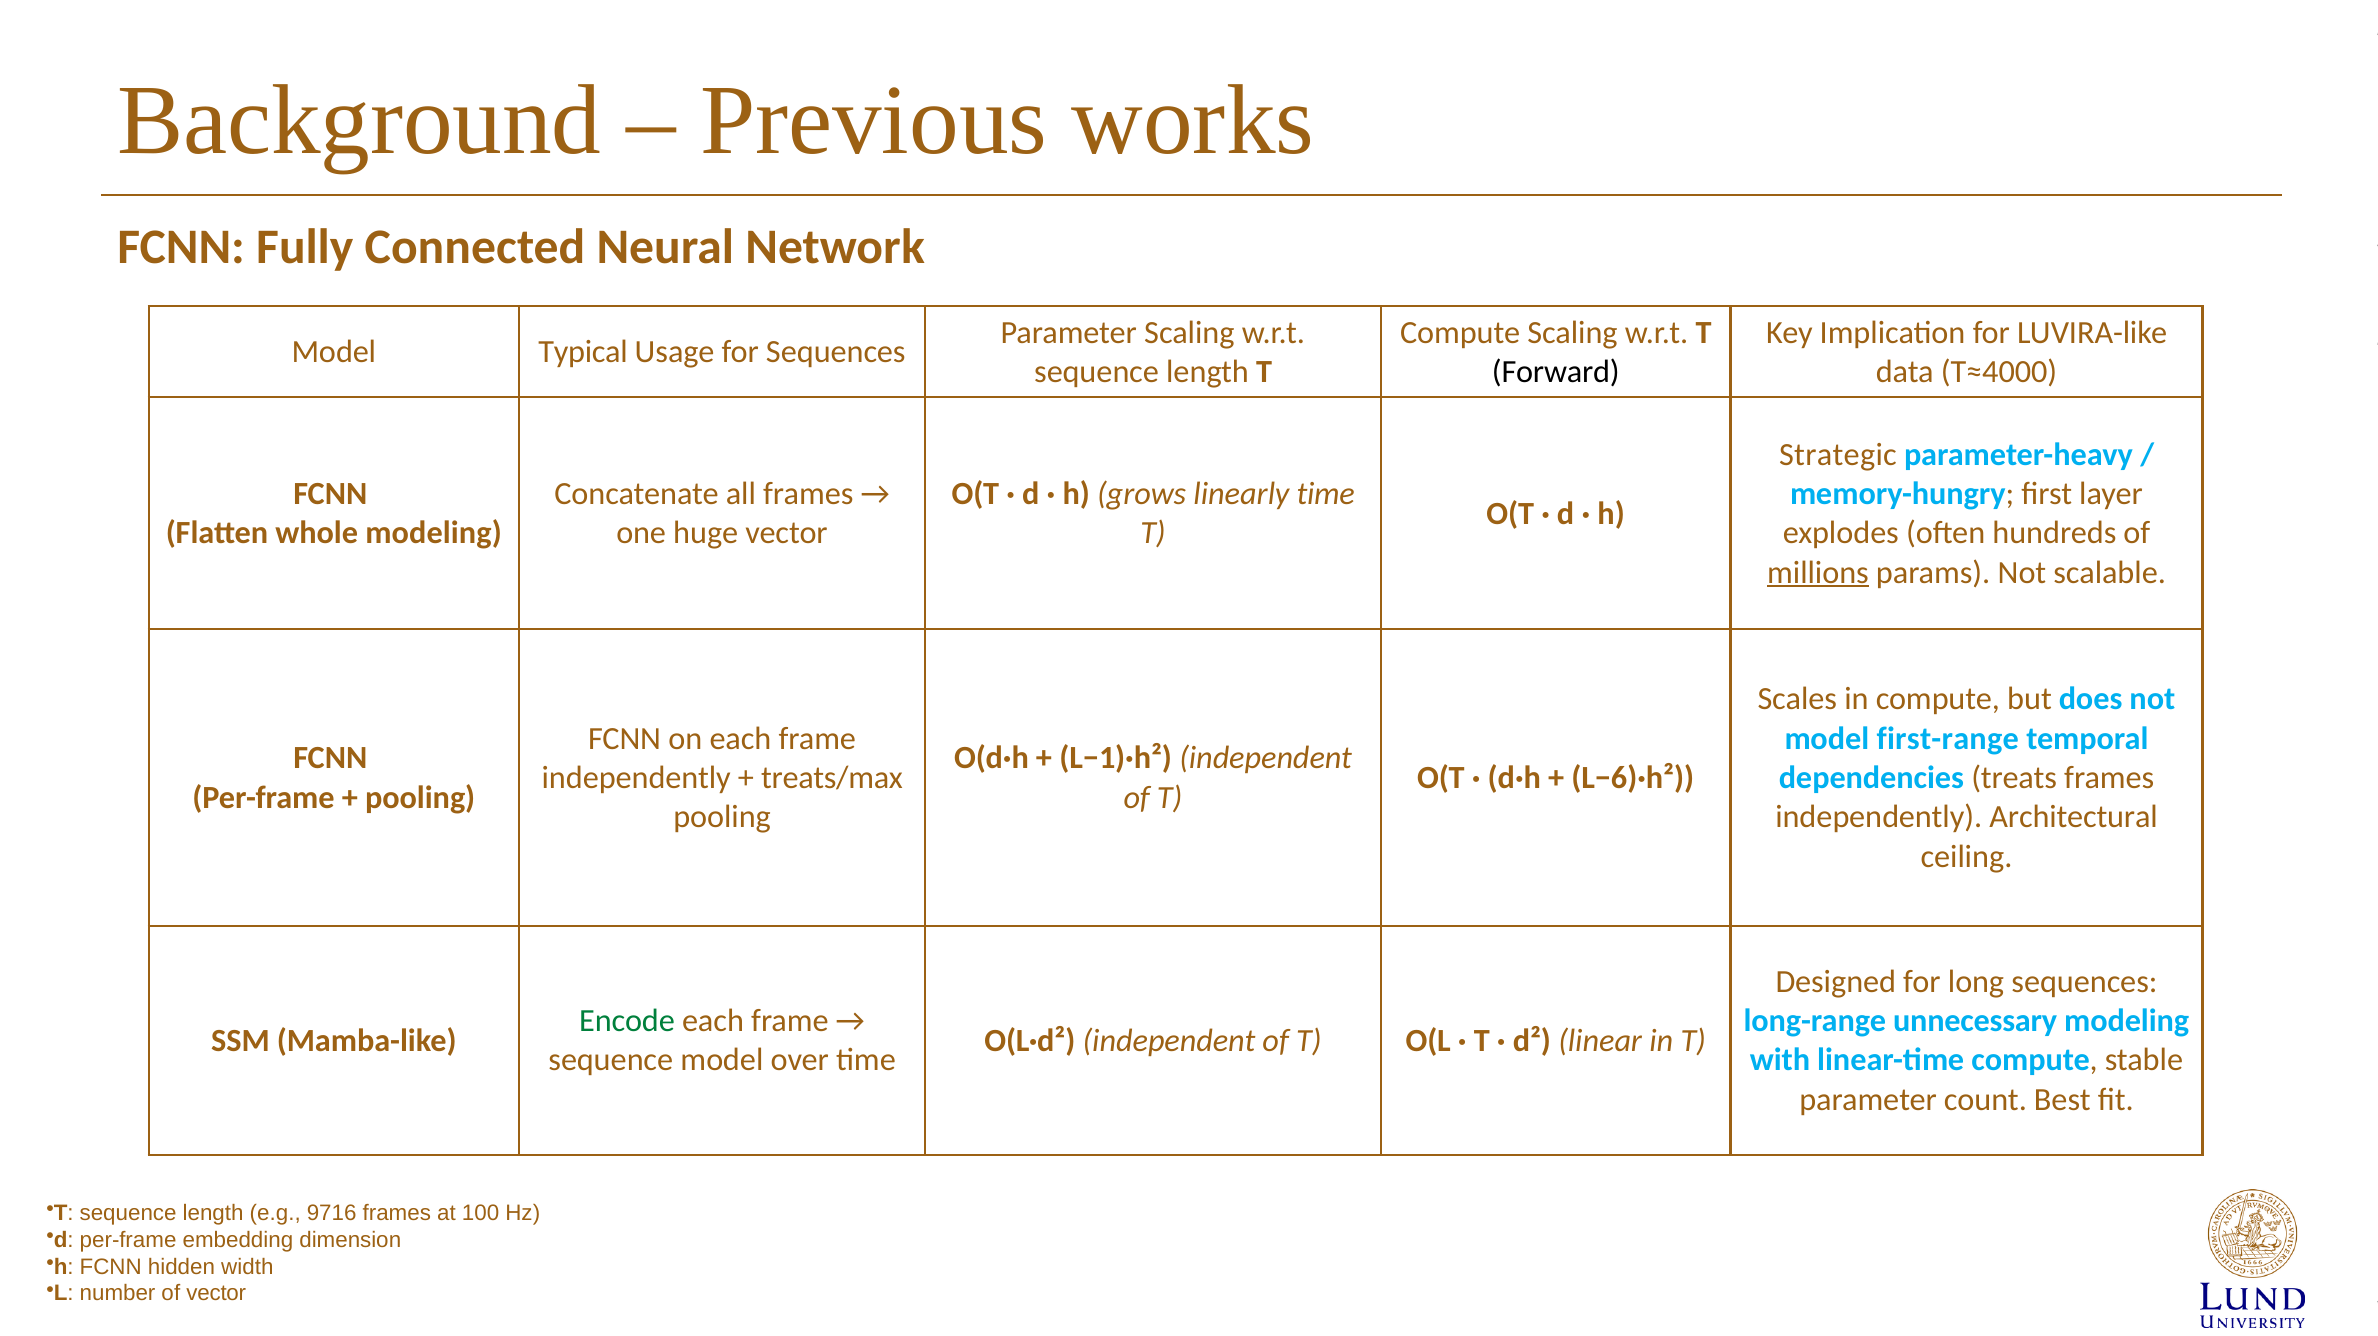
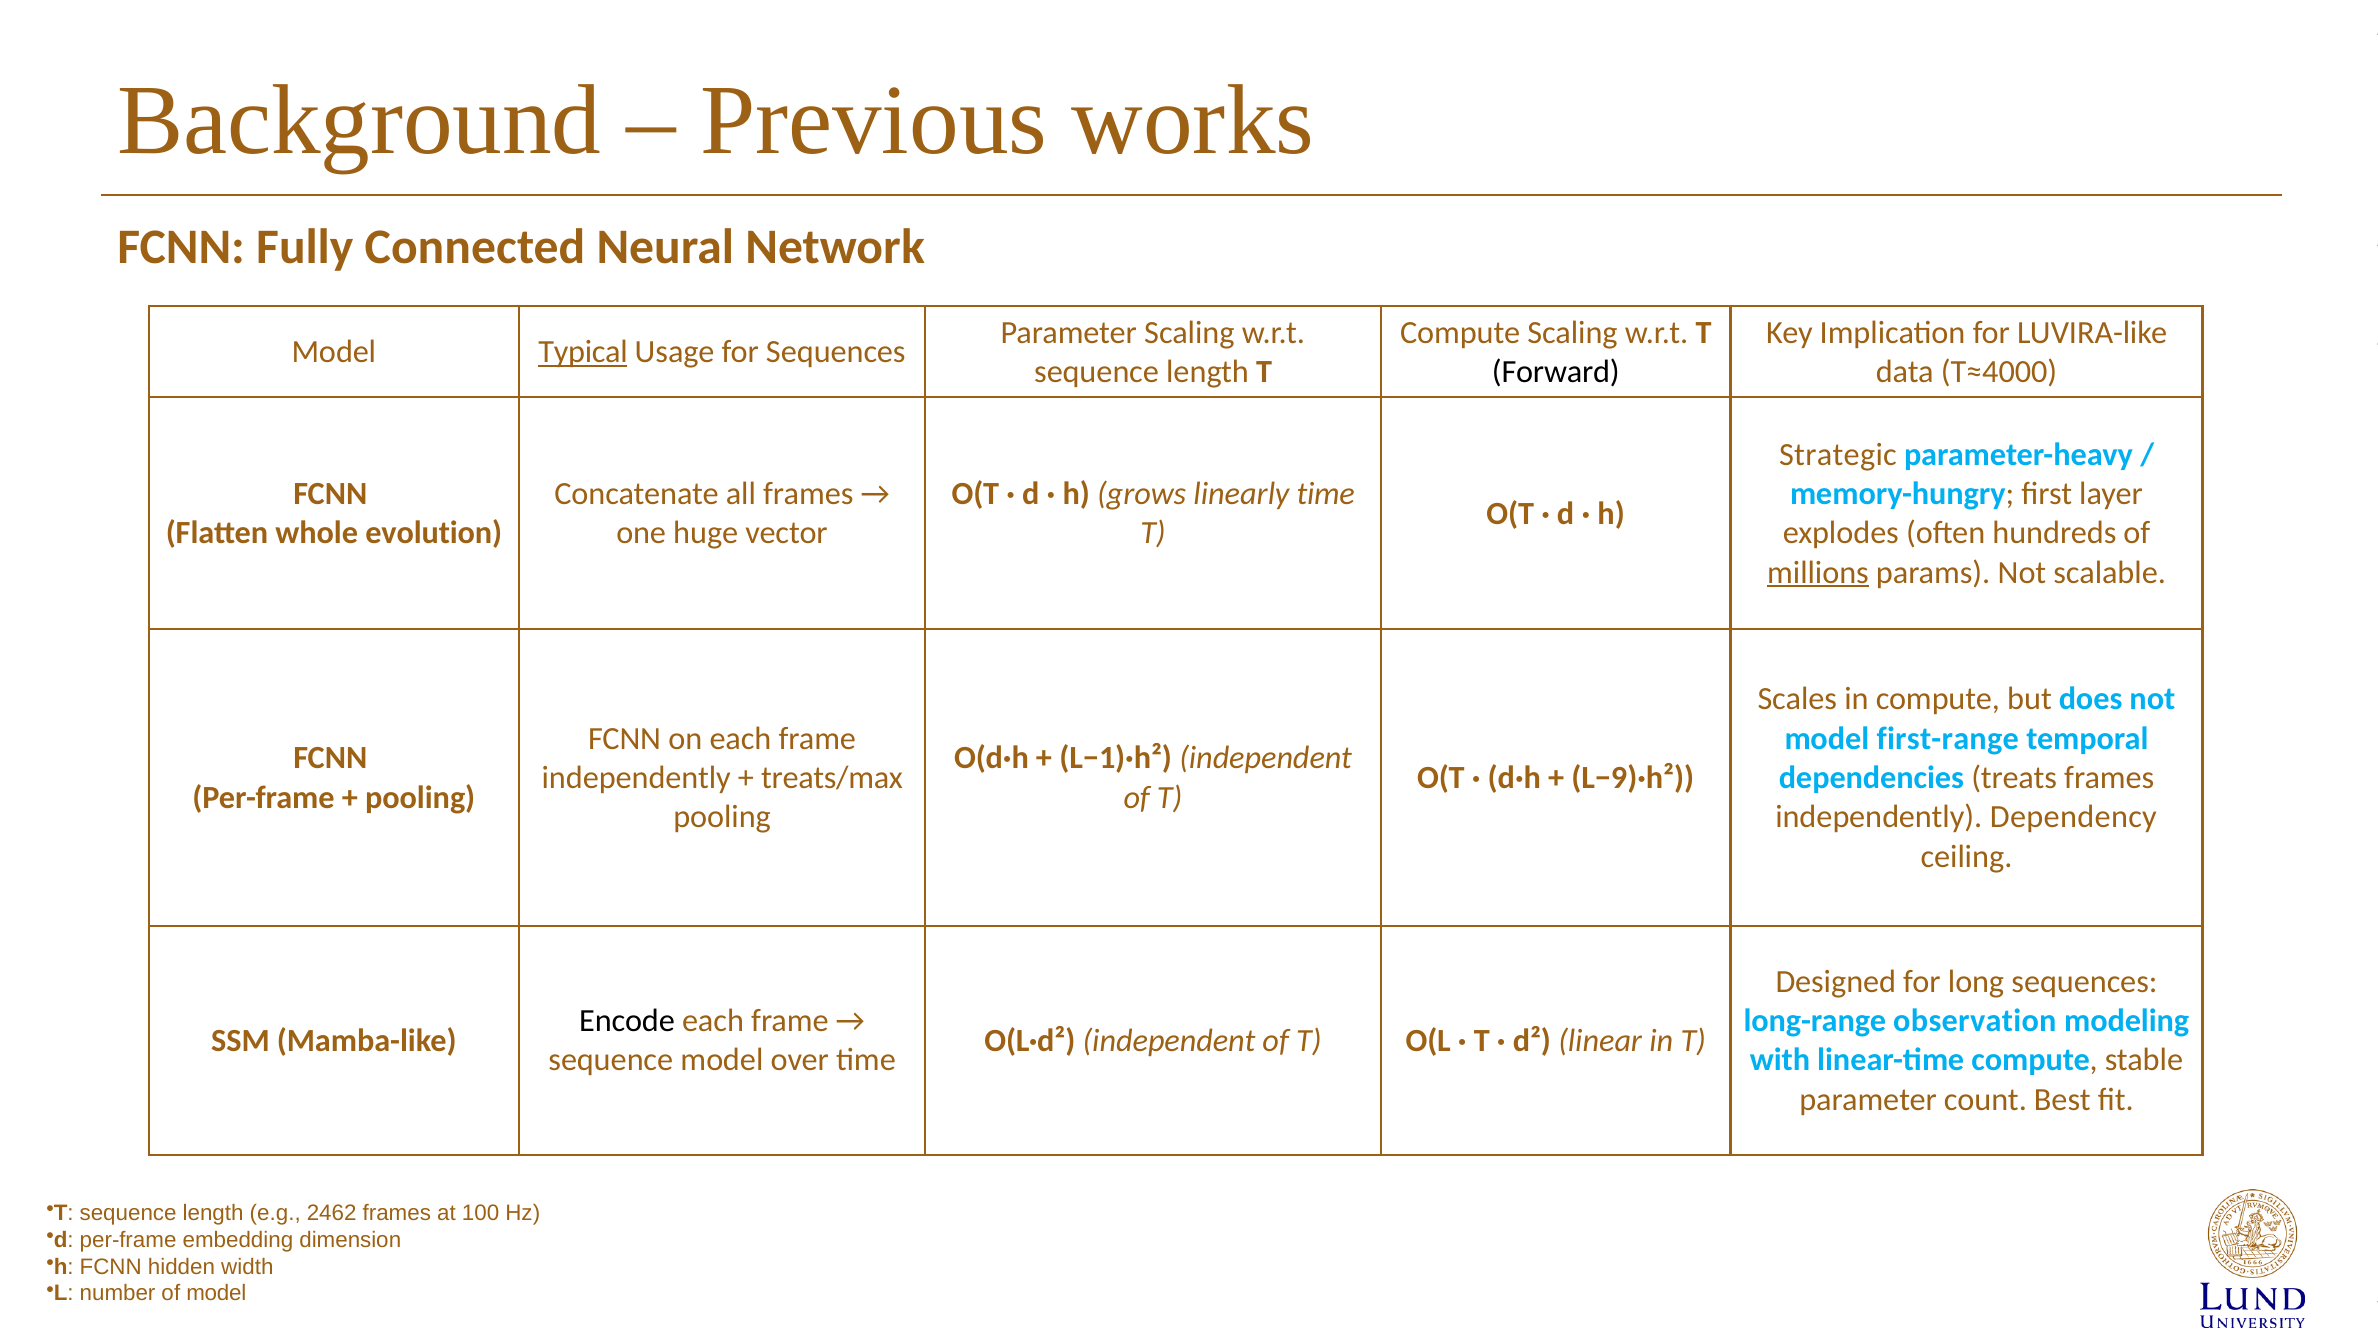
Typical underline: none -> present
whole modeling: modeling -> evolution
L−6)·h²: L−6)·h² -> L−9)·h²
Architectural: Architectural -> Dependency
Encode colour: green -> black
unnecessary: unnecessary -> observation
9716: 9716 -> 2462
of vector: vector -> model
